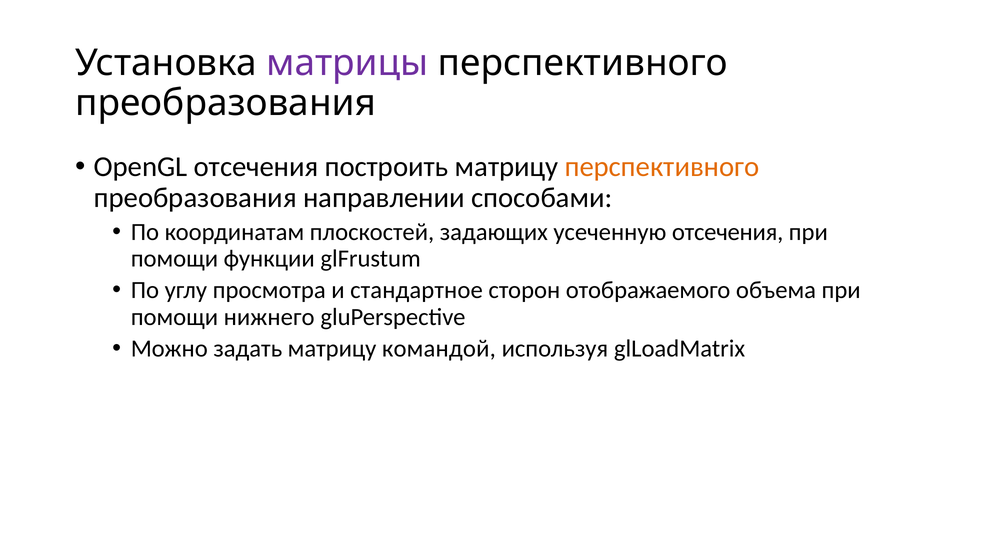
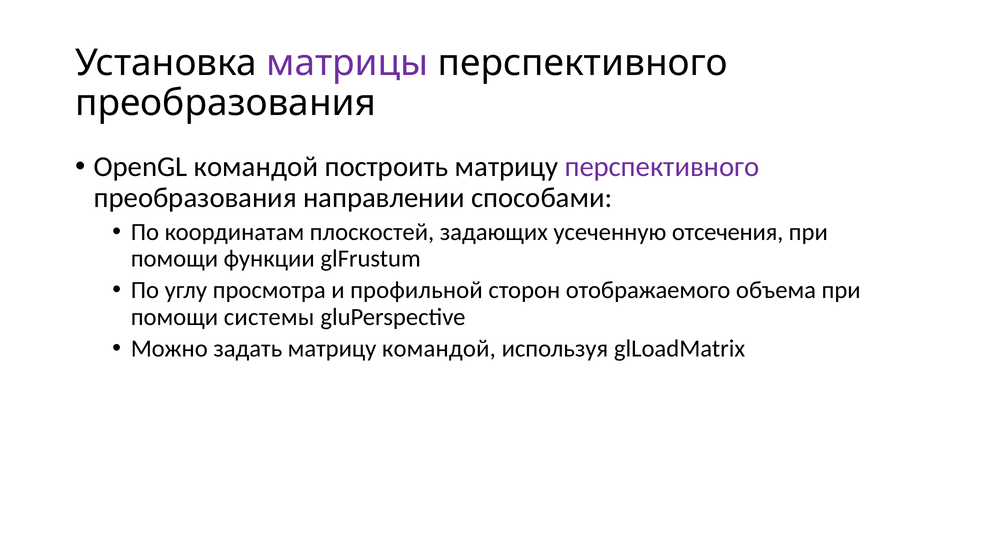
OpenGL отсечения: отсечения -> командой
перспективного at (662, 167) colour: orange -> purple
стандартное: стандартное -> профильной
нижнего: нижнего -> системы
